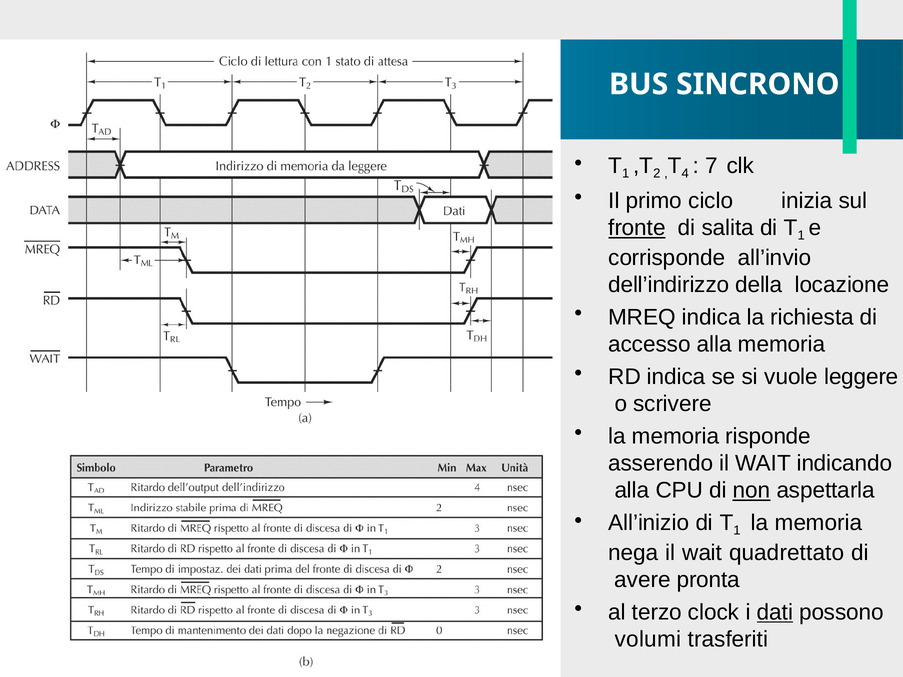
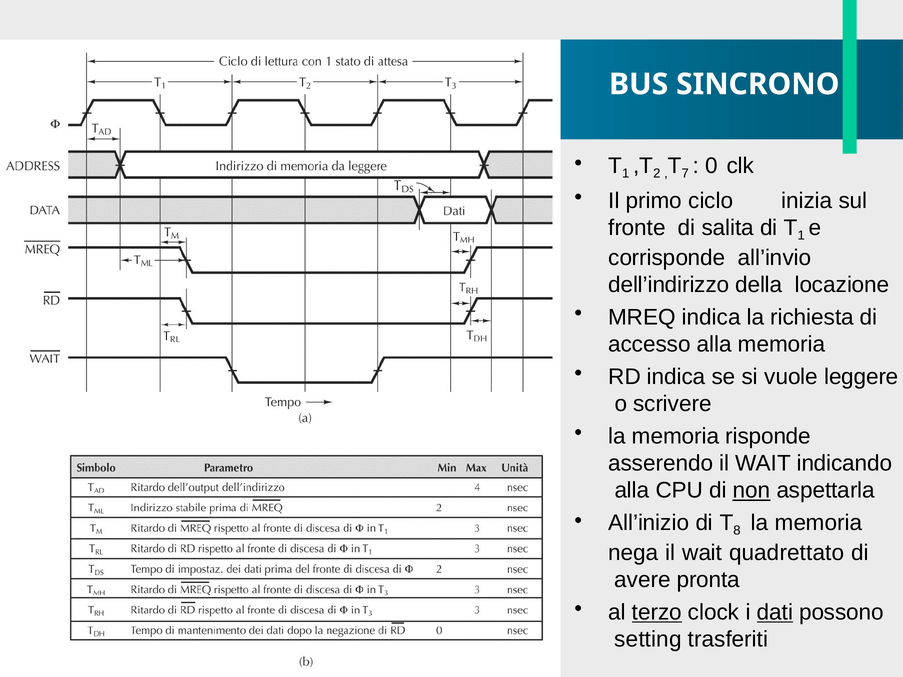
4: 4 -> 7
7: 7 -> 0
fronte underline: present -> none
1 at (737, 531): 1 -> 8
terzo underline: none -> present
volumi: volumi -> setting
